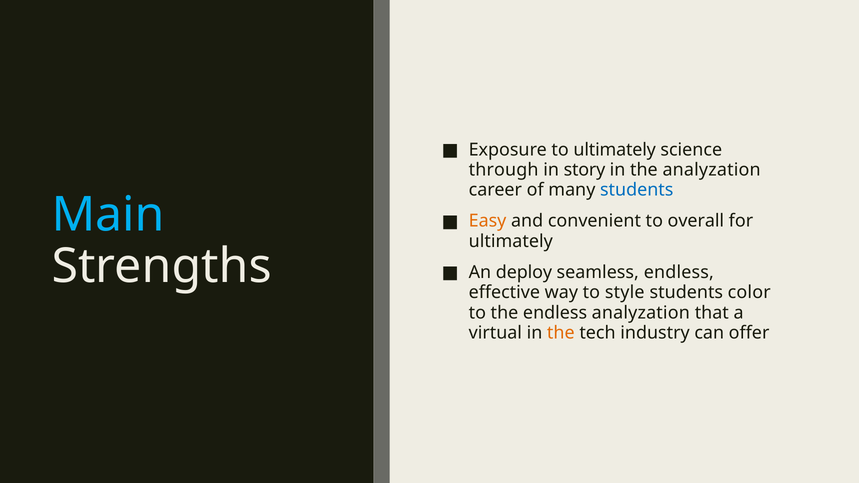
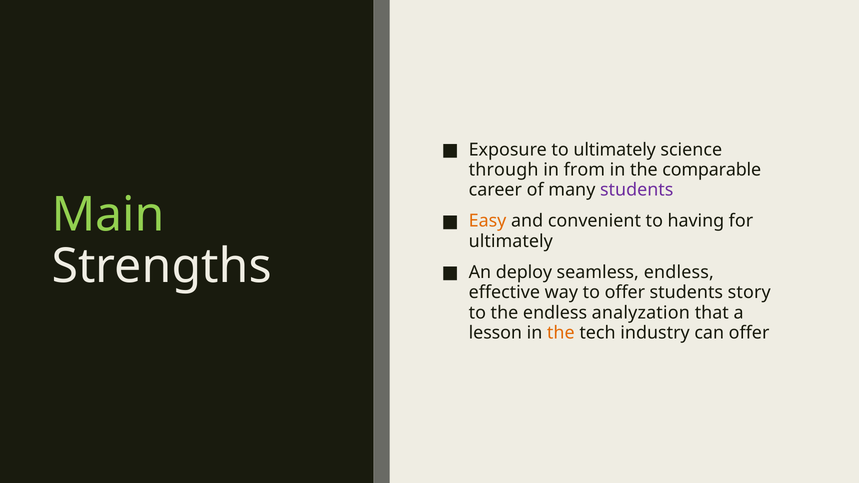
story: story -> from
the analyzation: analyzation -> comparable
students at (637, 190) colour: blue -> purple
Main colour: light blue -> light green
overall: overall -> having
to style: style -> offer
color: color -> story
virtual: virtual -> lesson
